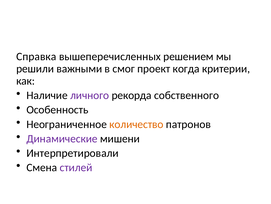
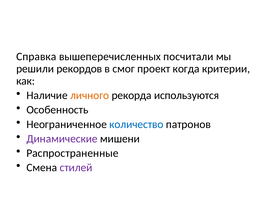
решением: решением -> посчитали
важными: важными -> рекордов
личного colour: purple -> orange
собственного: собственного -> используются
количество colour: orange -> blue
Интерпретировали: Интерпретировали -> Распространенные
